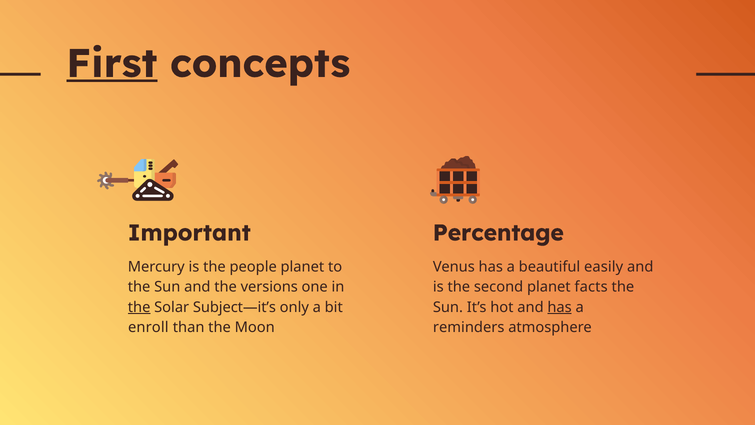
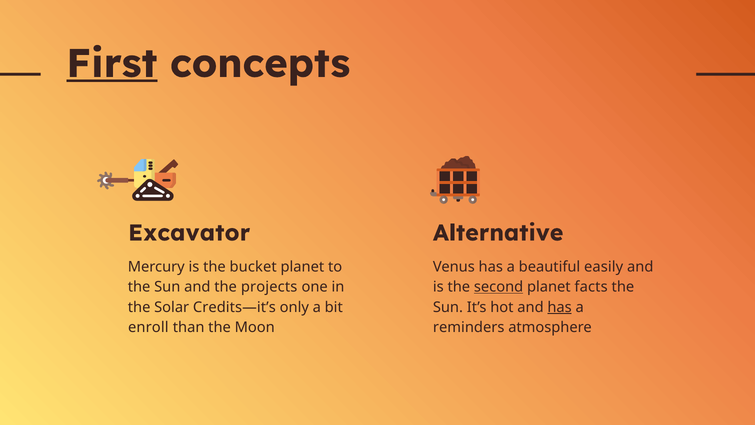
Important: Important -> Excavator
Percentage: Percentage -> Alternative
people: people -> bucket
versions: versions -> projects
second underline: none -> present
the at (139, 307) underline: present -> none
Subject—it’s: Subject—it’s -> Credits—it’s
